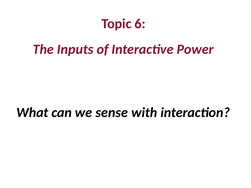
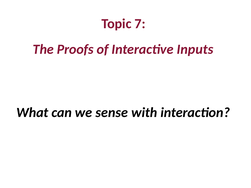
6: 6 -> 7
Inputs: Inputs -> Proofs
Power: Power -> Inputs
